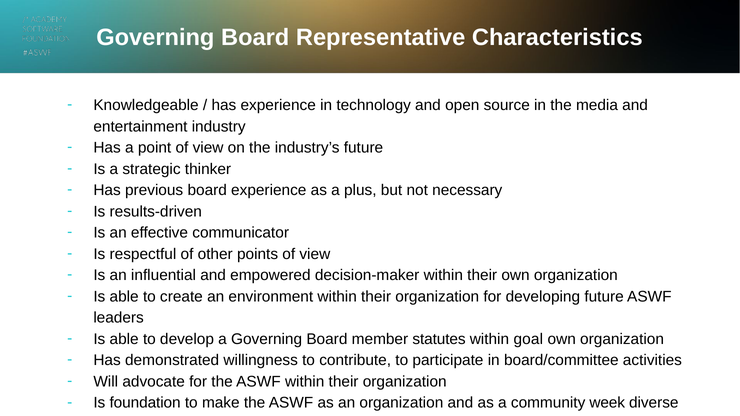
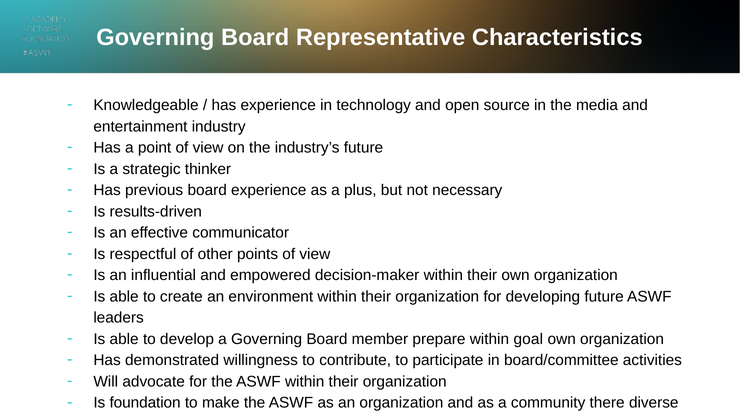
statutes: statutes -> prepare
week: week -> there
